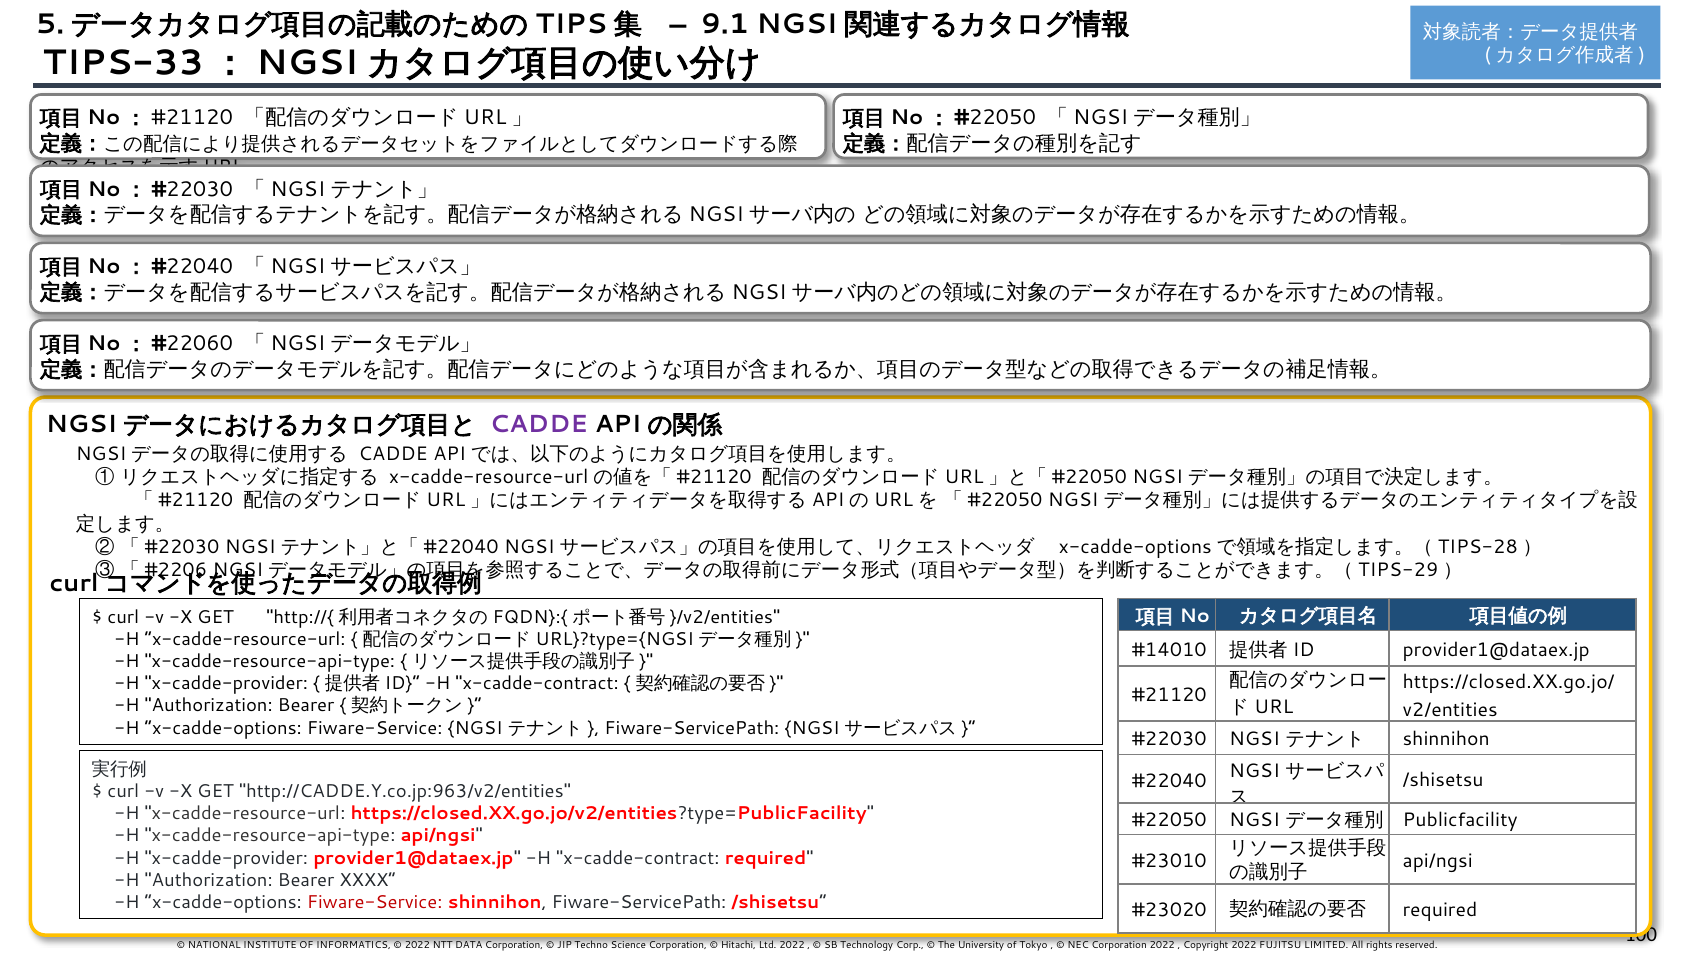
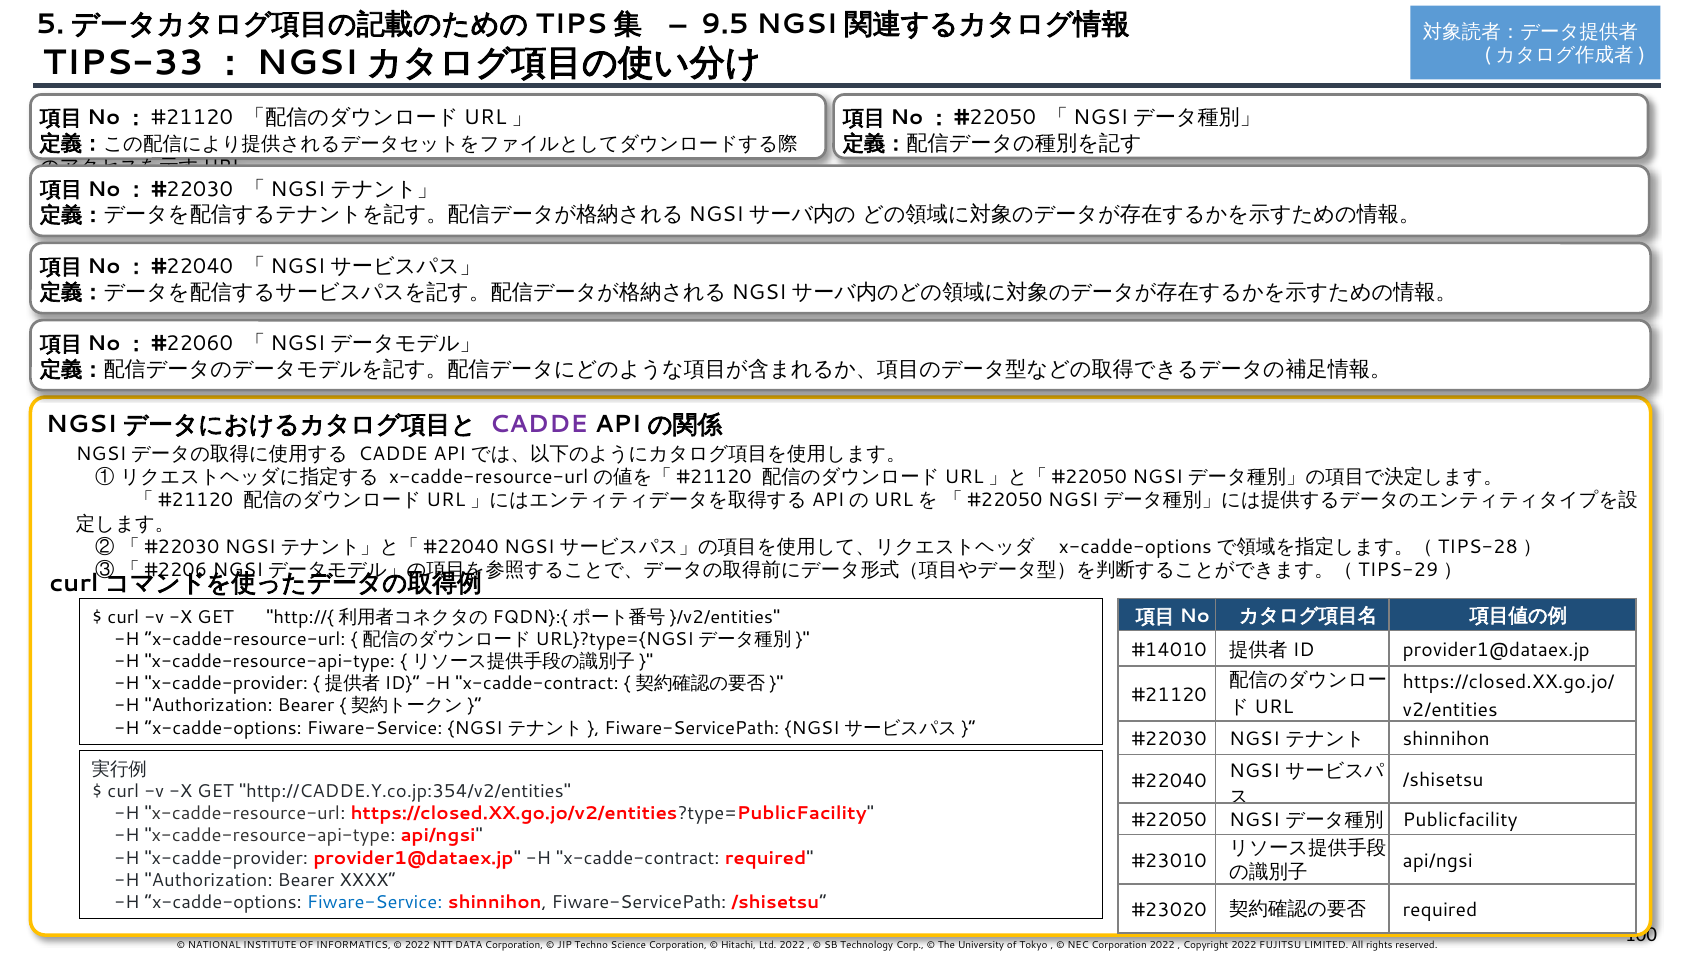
9.1: 9.1 -> 9.5
http://CADDE.Y.co.jp:963/v2/entities: http://CADDE.Y.co.jp:963/v2/entities -> http://CADDE.Y.co.jp:354/v2/entities
Fiware-Service at (375, 902) colour: red -> blue
